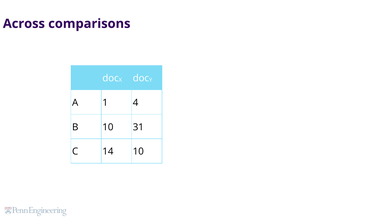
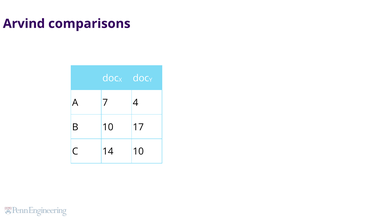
Across: Across -> Arvind
1: 1 -> 7
31: 31 -> 17
